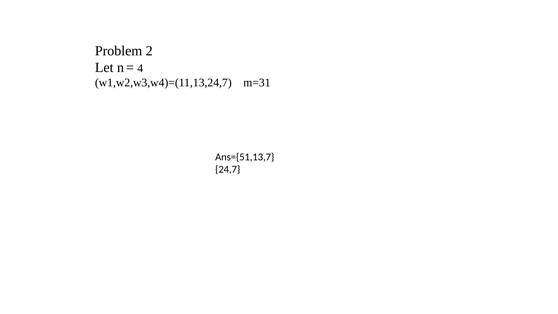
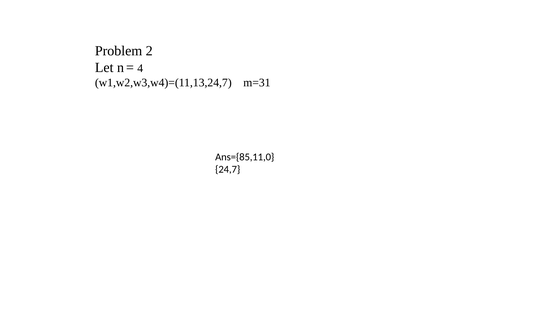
Ans={51,13,7: Ans={51,13,7 -> Ans={85,11,0
